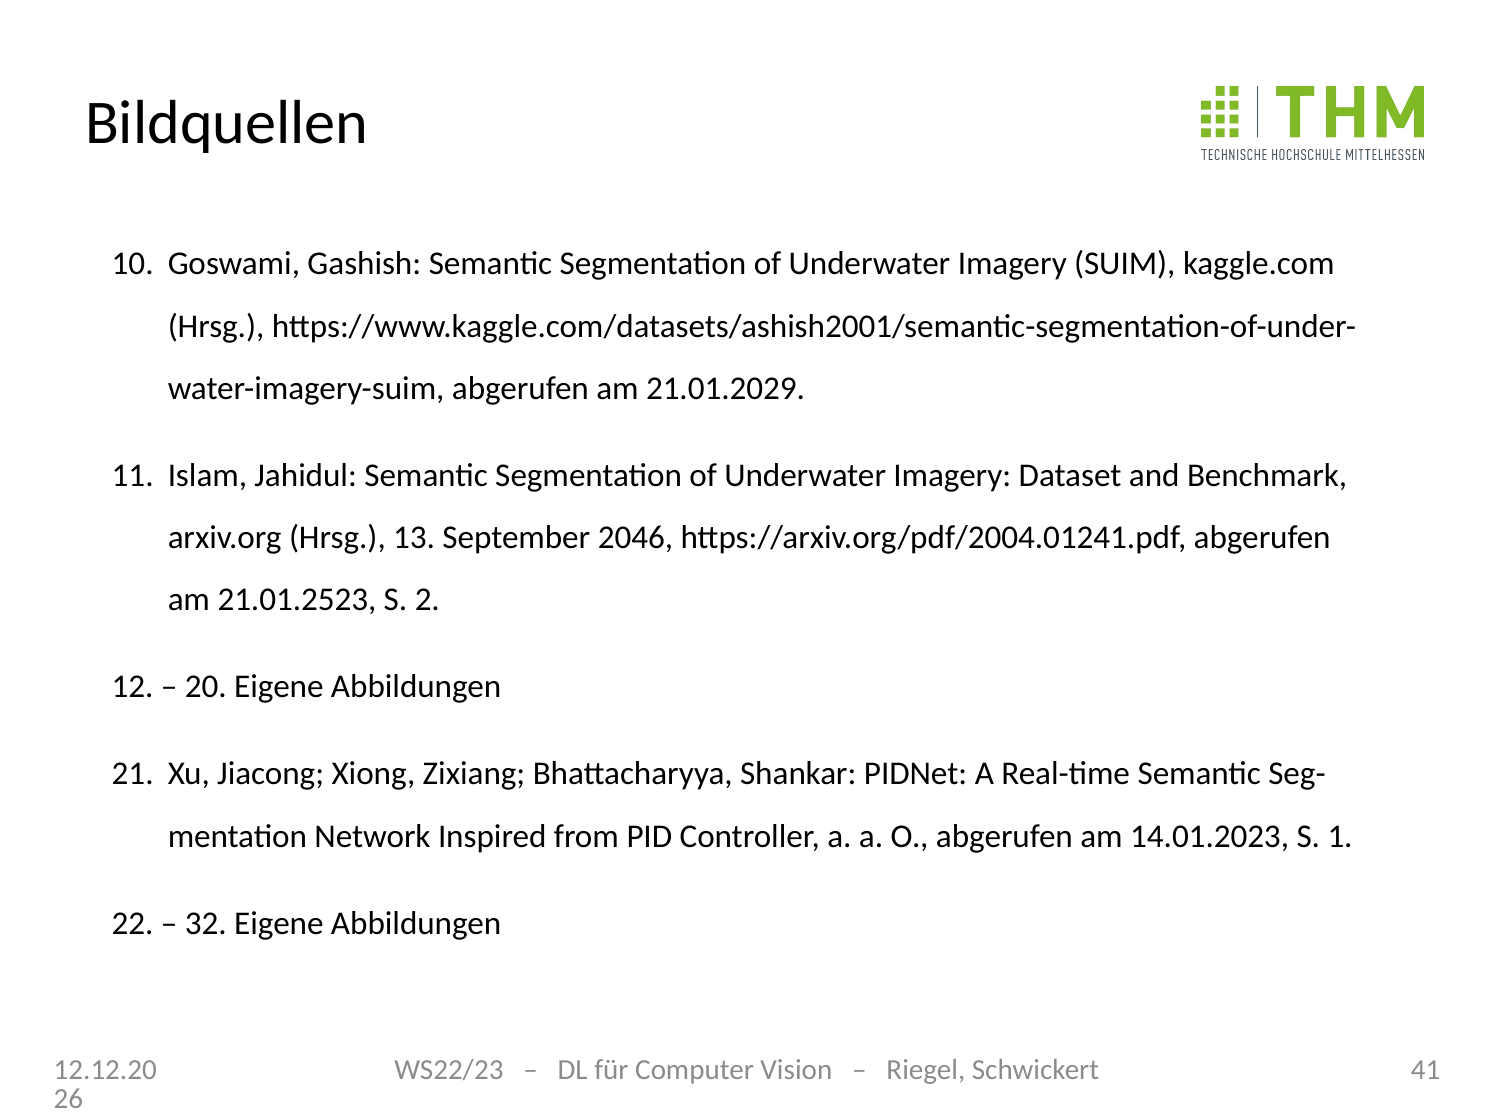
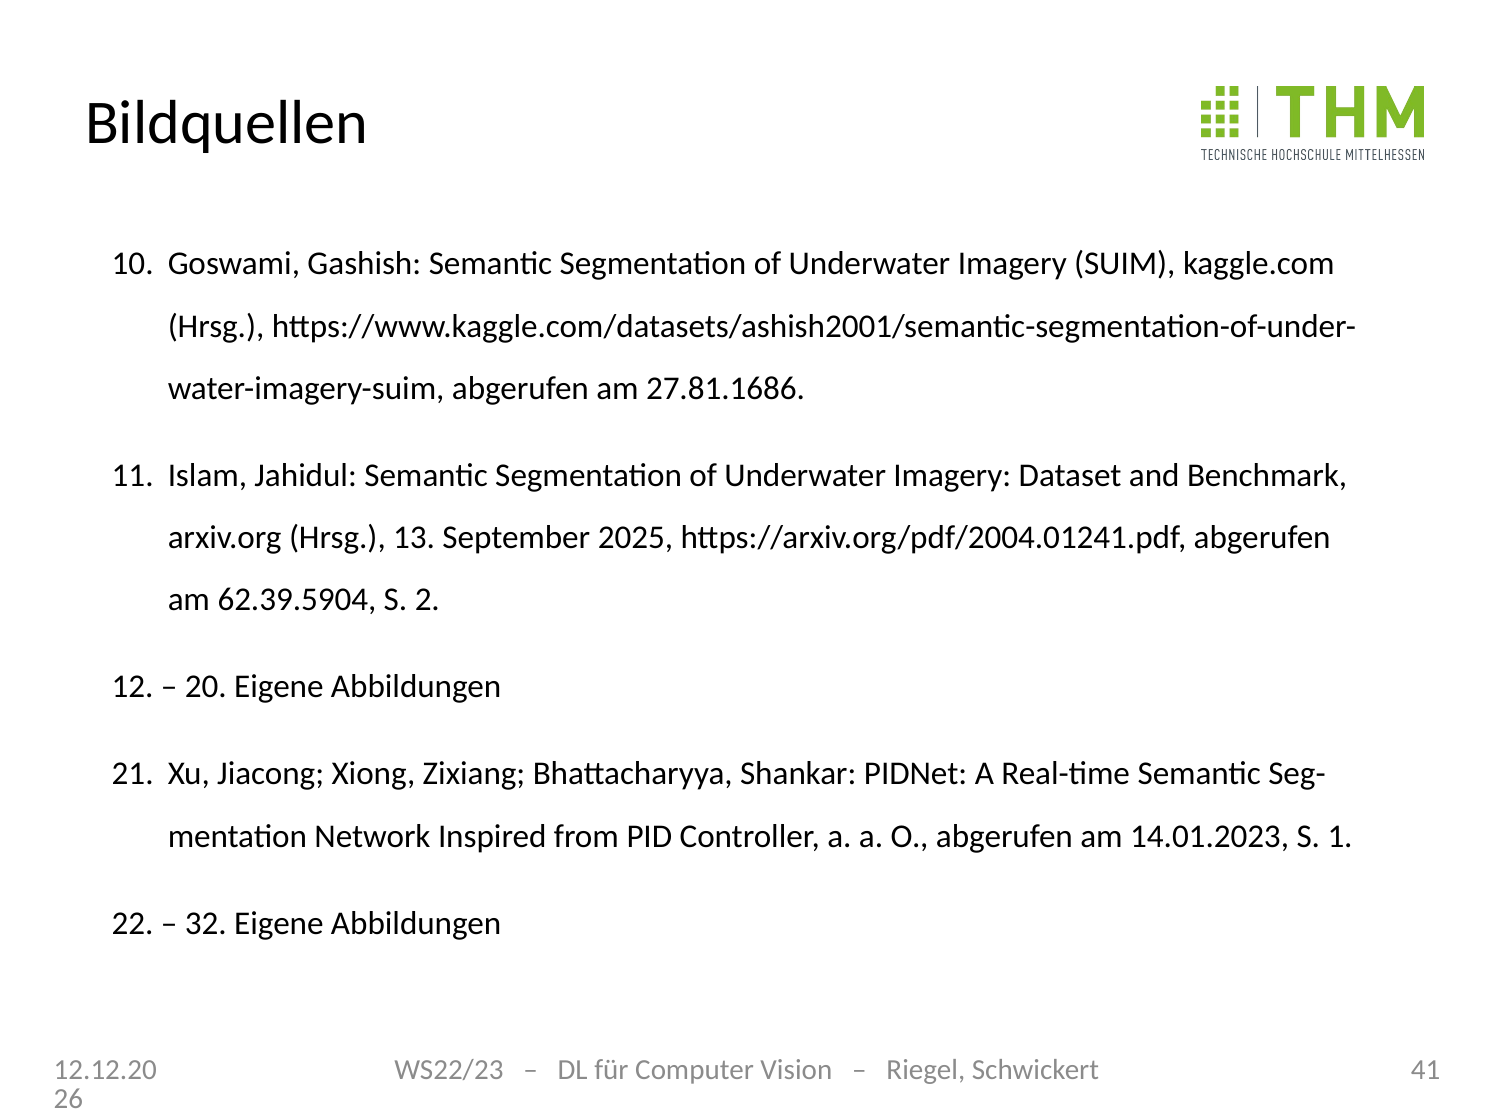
21.01.2029: 21.01.2029 -> 27.81.1686
2046: 2046 -> 2025
21.01.2523: 21.01.2523 -> 62.39.5904
